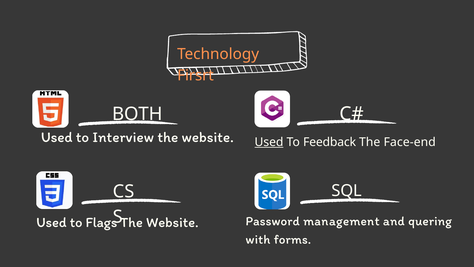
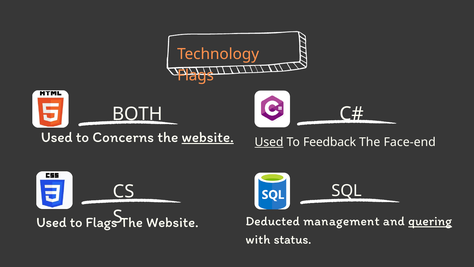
Firsrt at (196, 75): Firsrt -> Flags
Interview: Interview -> Concerns
website at (208, 137) underline: none -> present
Password: Password -> Deducted
quering underline: none -> present
forms: forms -> status
